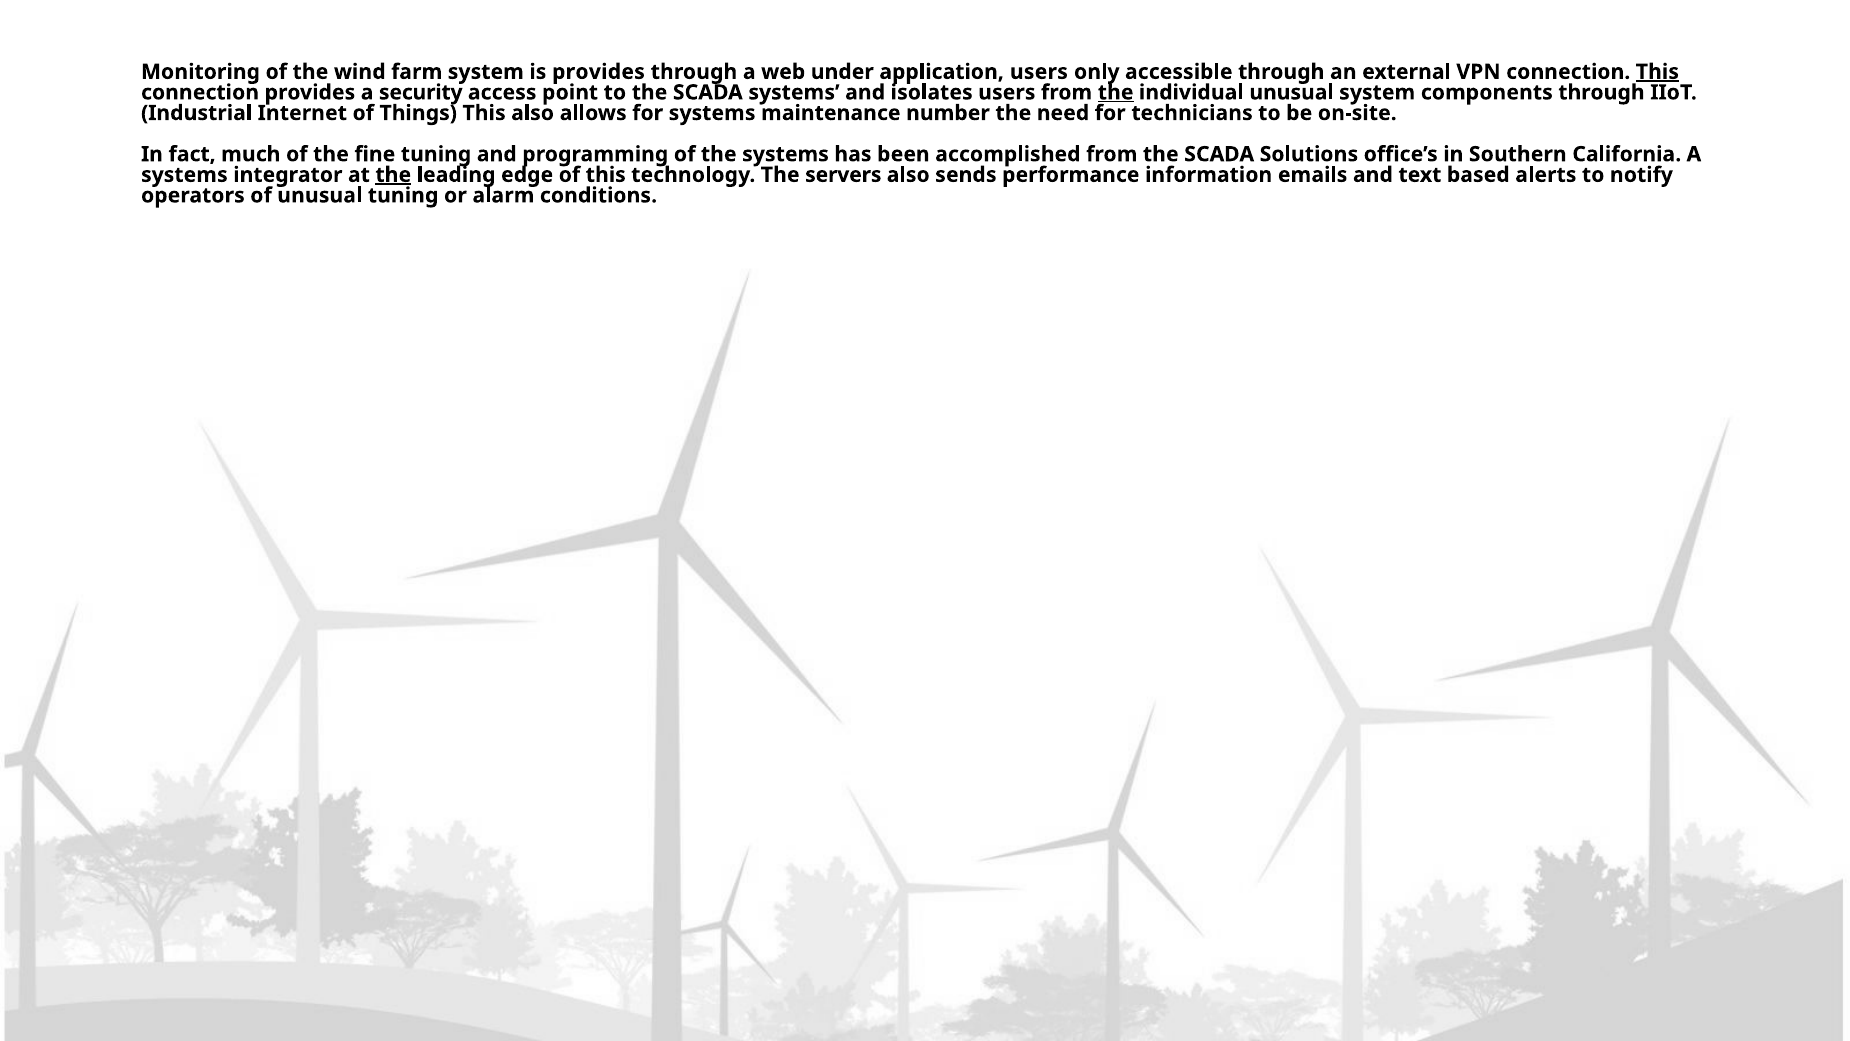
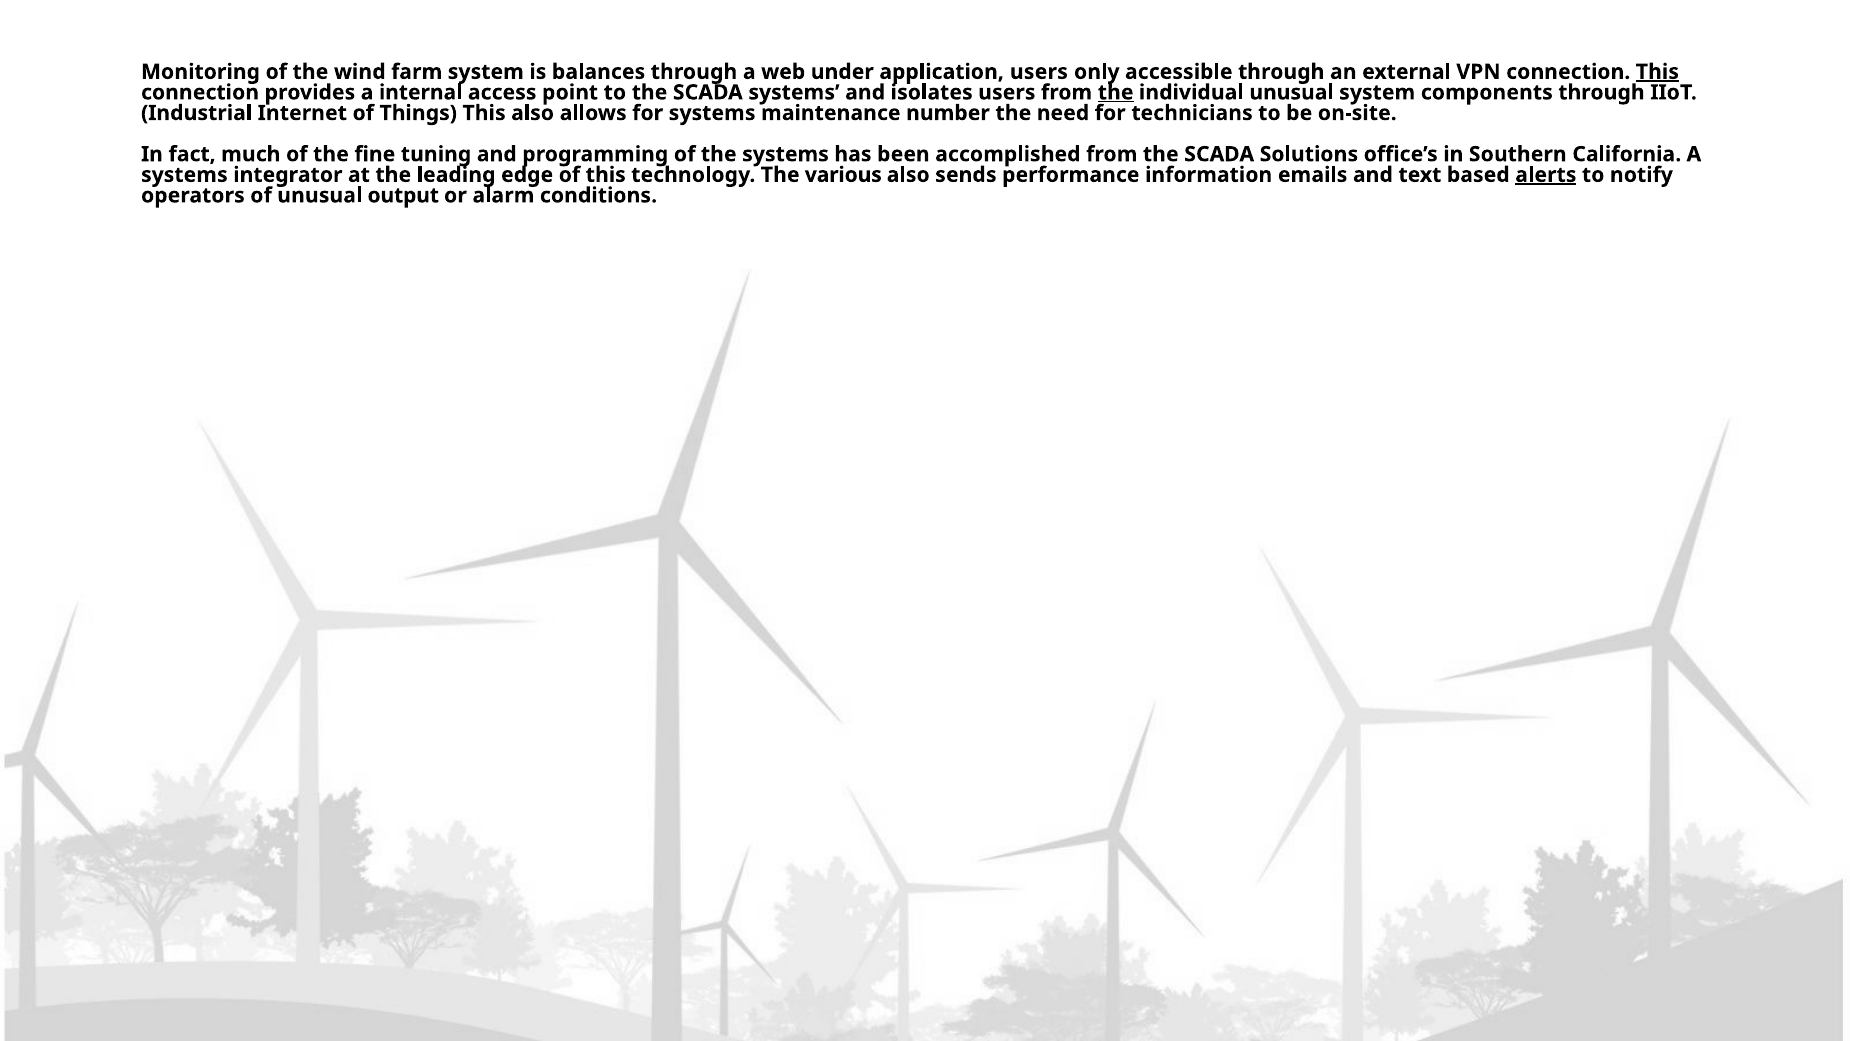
is provides: provides -> balances
security: security -> internal
the at (393, 175) underline: present -> none
servers: servers -> various
alerts underline: none -> present
unusual tuning: tuning -> output
